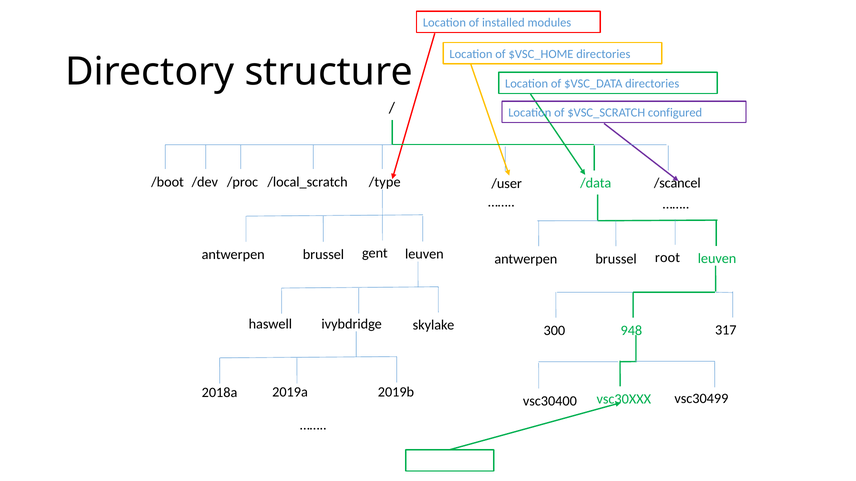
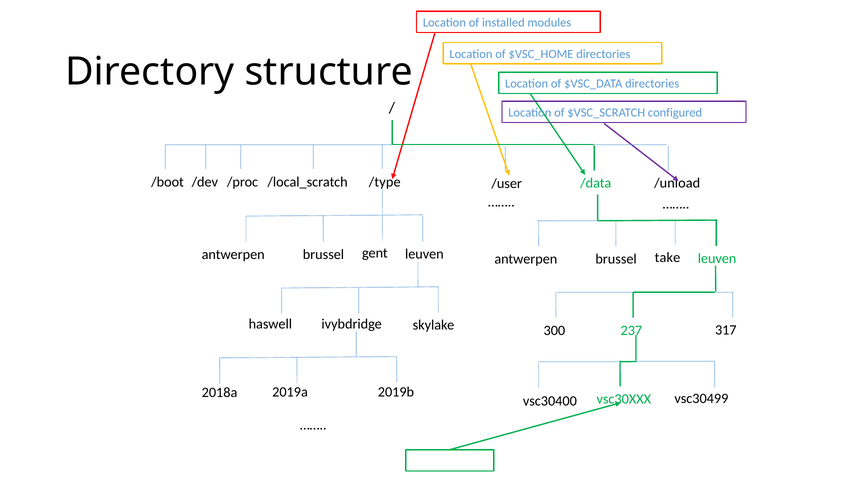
/scancel: /scancel -> /unload
root: root -> take
948: 948 -> 237
